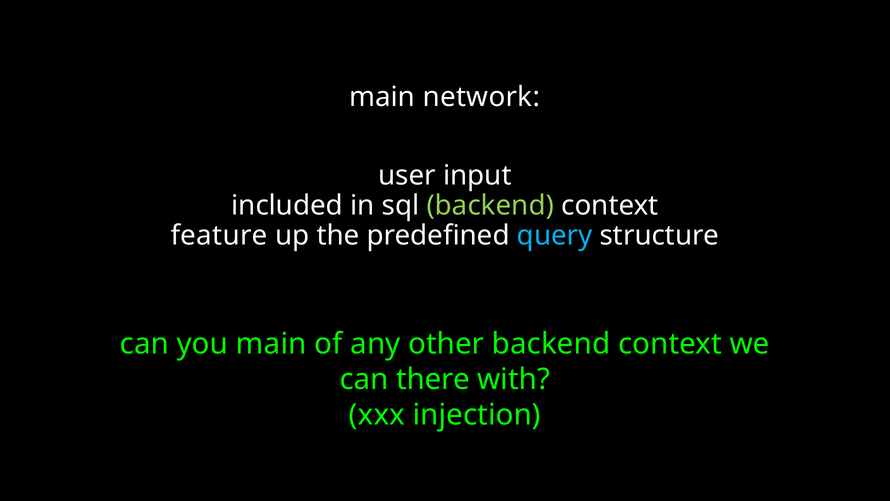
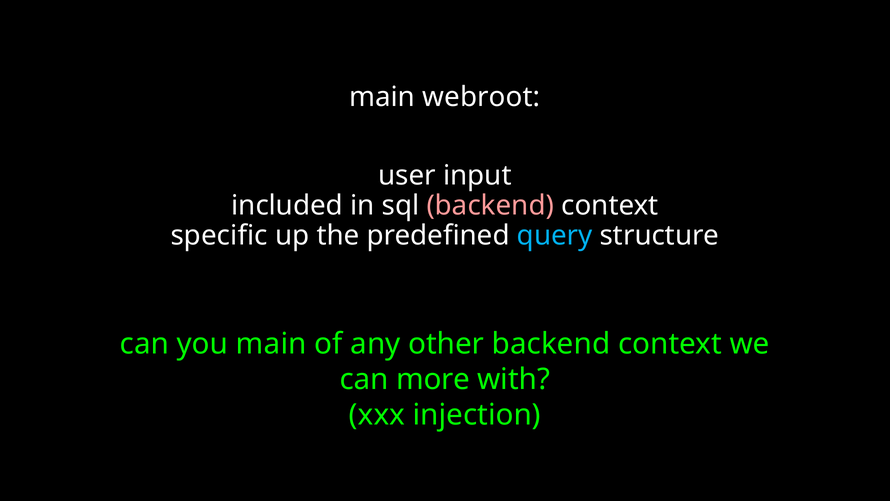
network: network -> webroot
backend at (490, 205) colour: light green -> pink
feature: feature -> specific
there: there -> more
